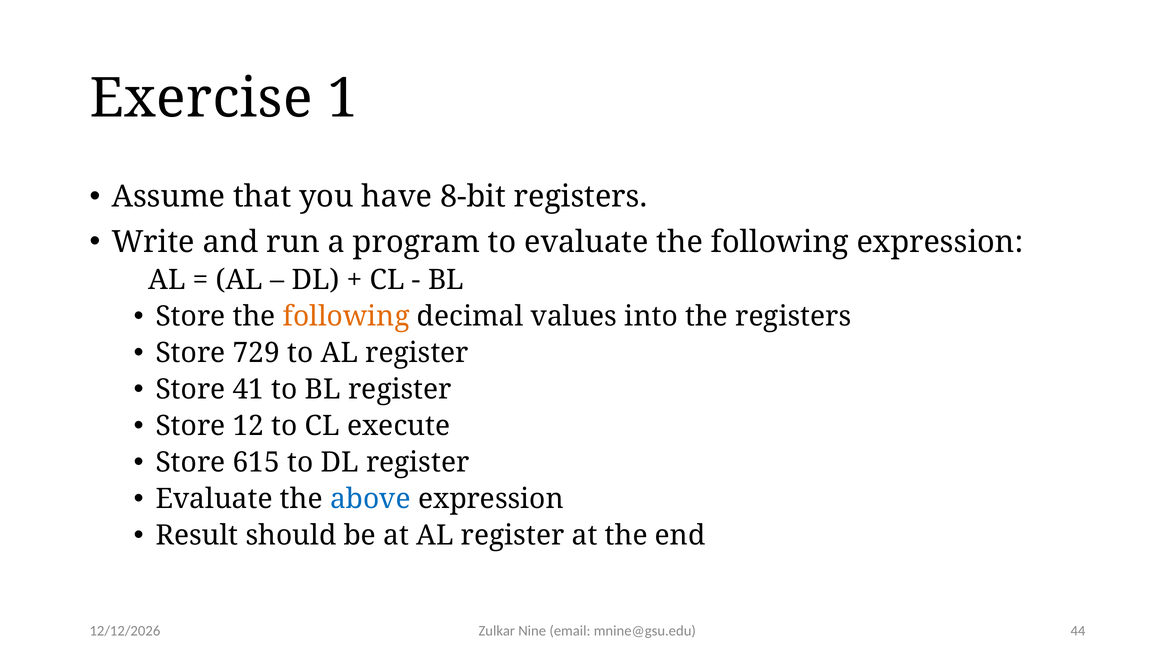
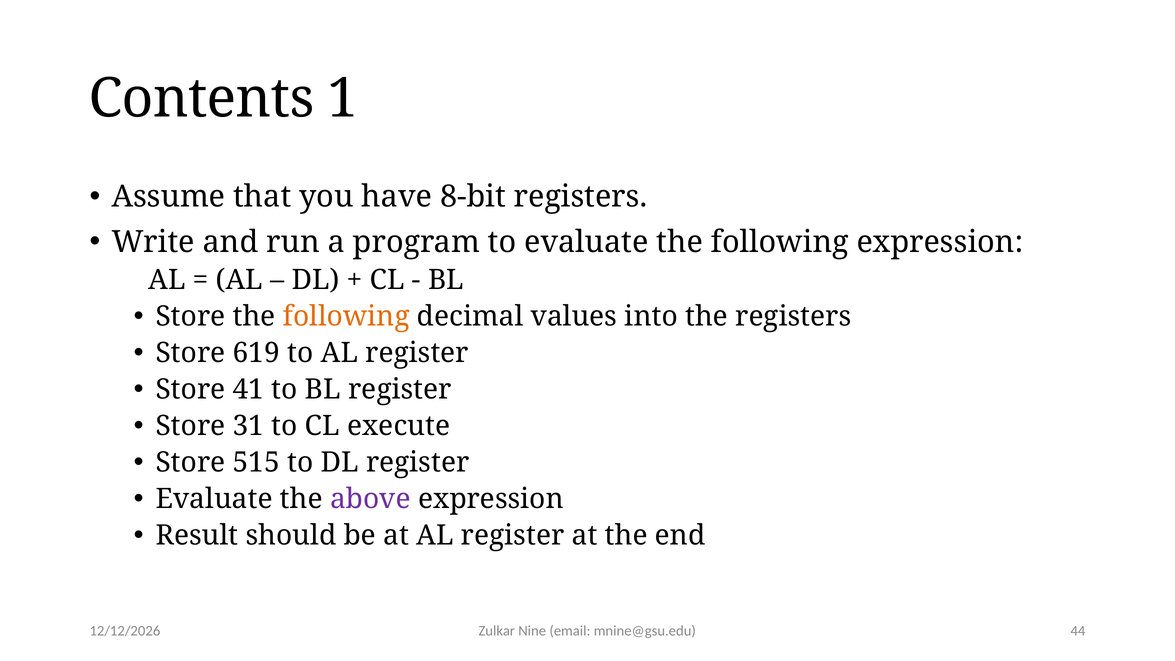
Exercise: Exercise -> Contents
729: 729 -> 619
12: 12 -> 31
615: 615 -> 515
above colour: blue -> purple
